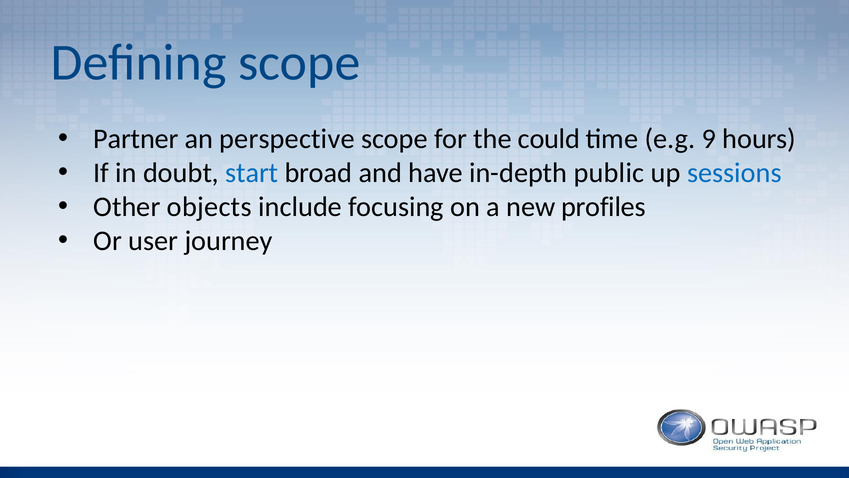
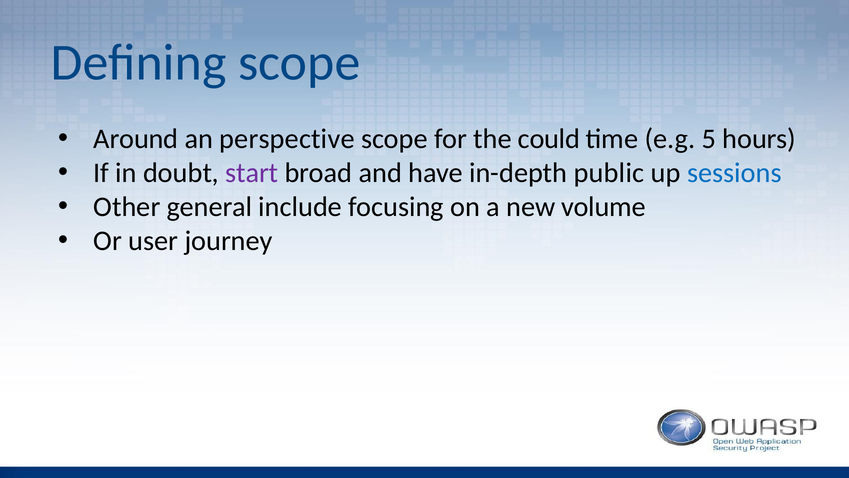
Partner: Partner -> Around
9: 9 -> 5
start colour: blue -> purple
objects: objects -> general
profiles: profiles -> volume
